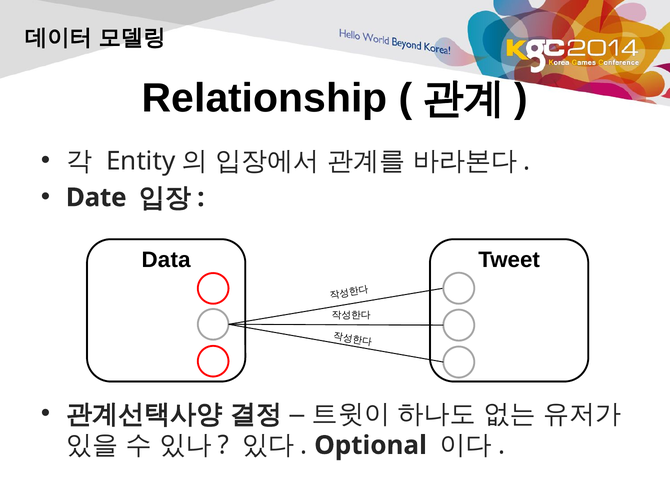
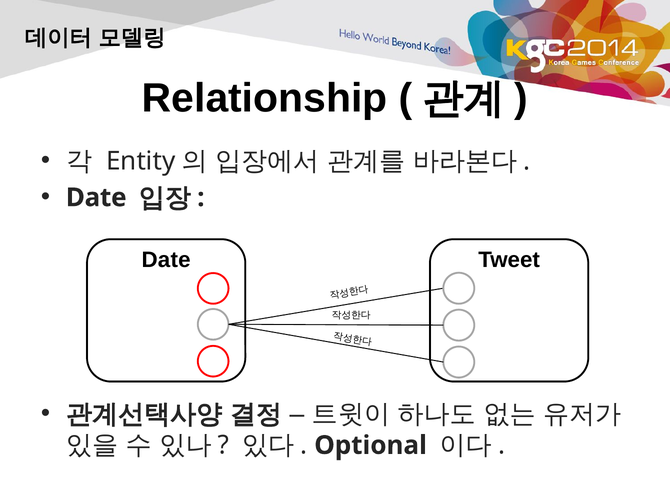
Data at (166, 260): Data -> Date
